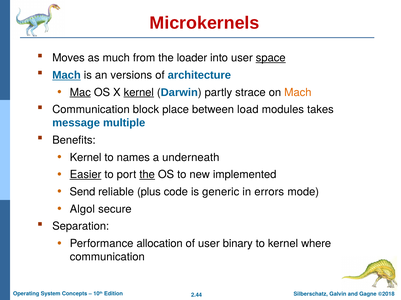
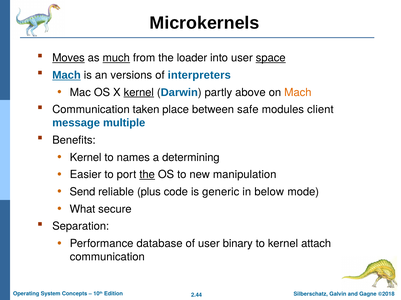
Microkernels colour: red -> black
Moves underline: none -> present
much underline: none -> present
architecture: architecture -> interpreters
Mac underline: present -> none
strace: strace -> above
block: block -> taken
load: load -> safe
takes: takes -> client
underneath: underneath -> determining
Easier underline: present -> none
implemented: implemented -> manipulation
errors: errors -> below
Algol: Algol -> What
allocation: allocation -> database
where: where -> attach
